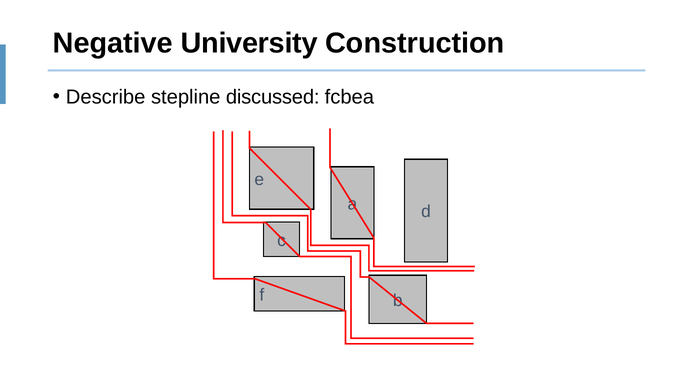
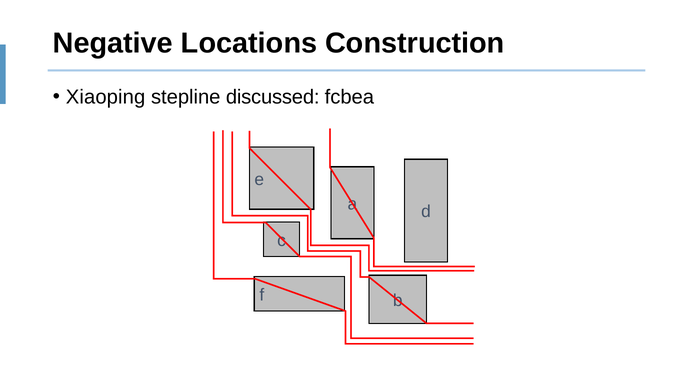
University: University -> Locations
Describe: Describe -> Xiaoping
